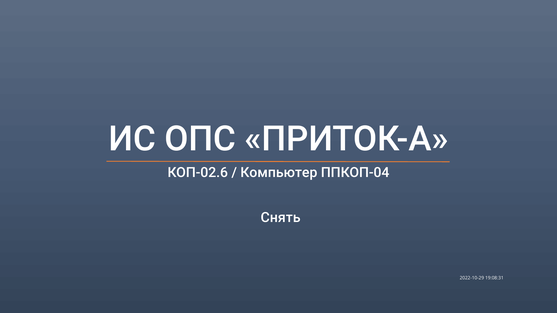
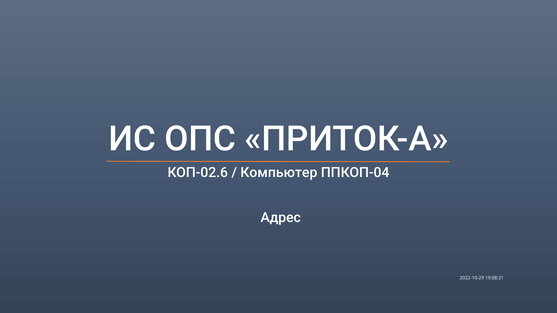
Снять: Снять -> Адрес
